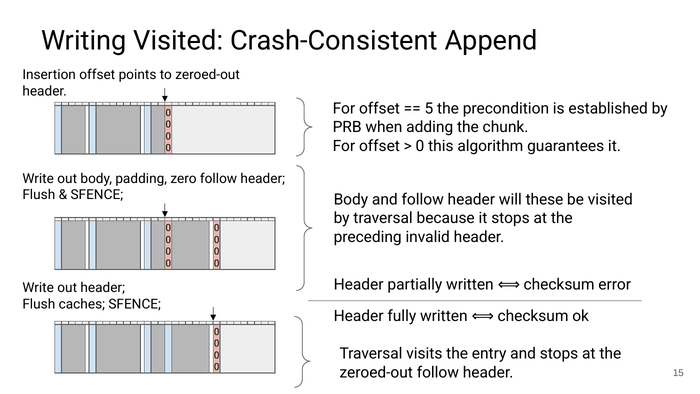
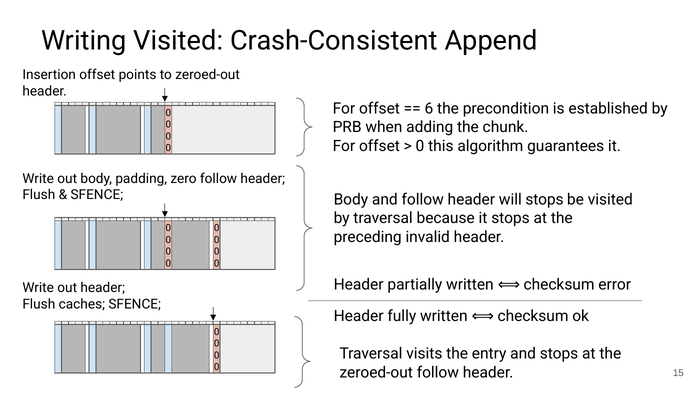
5: 5 -> 6
will these: these -> stops
